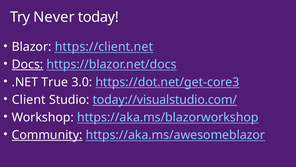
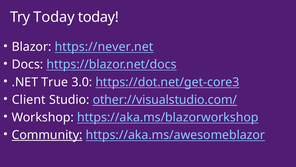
Try Never: Never -> Today
https://client.net: https://client.net -> https://never.net
Docs underline: present -> none
today://visualstudio.com/: today://visualstudio.com/ -> other://visualstudio.com/
